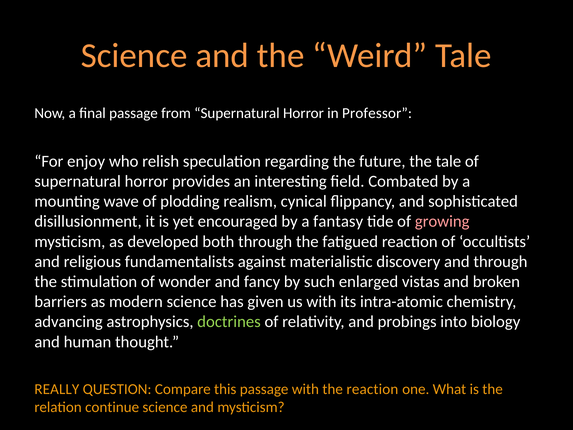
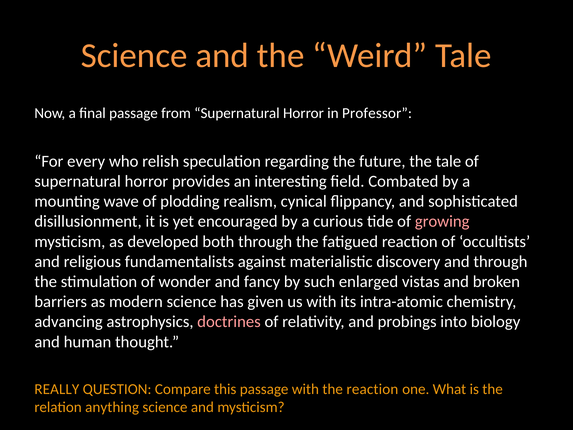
enjoy: enjoy -> every
fantasy: fantasy -> curious
doctrines colour: light green -> pink
continue: continue -> anything
